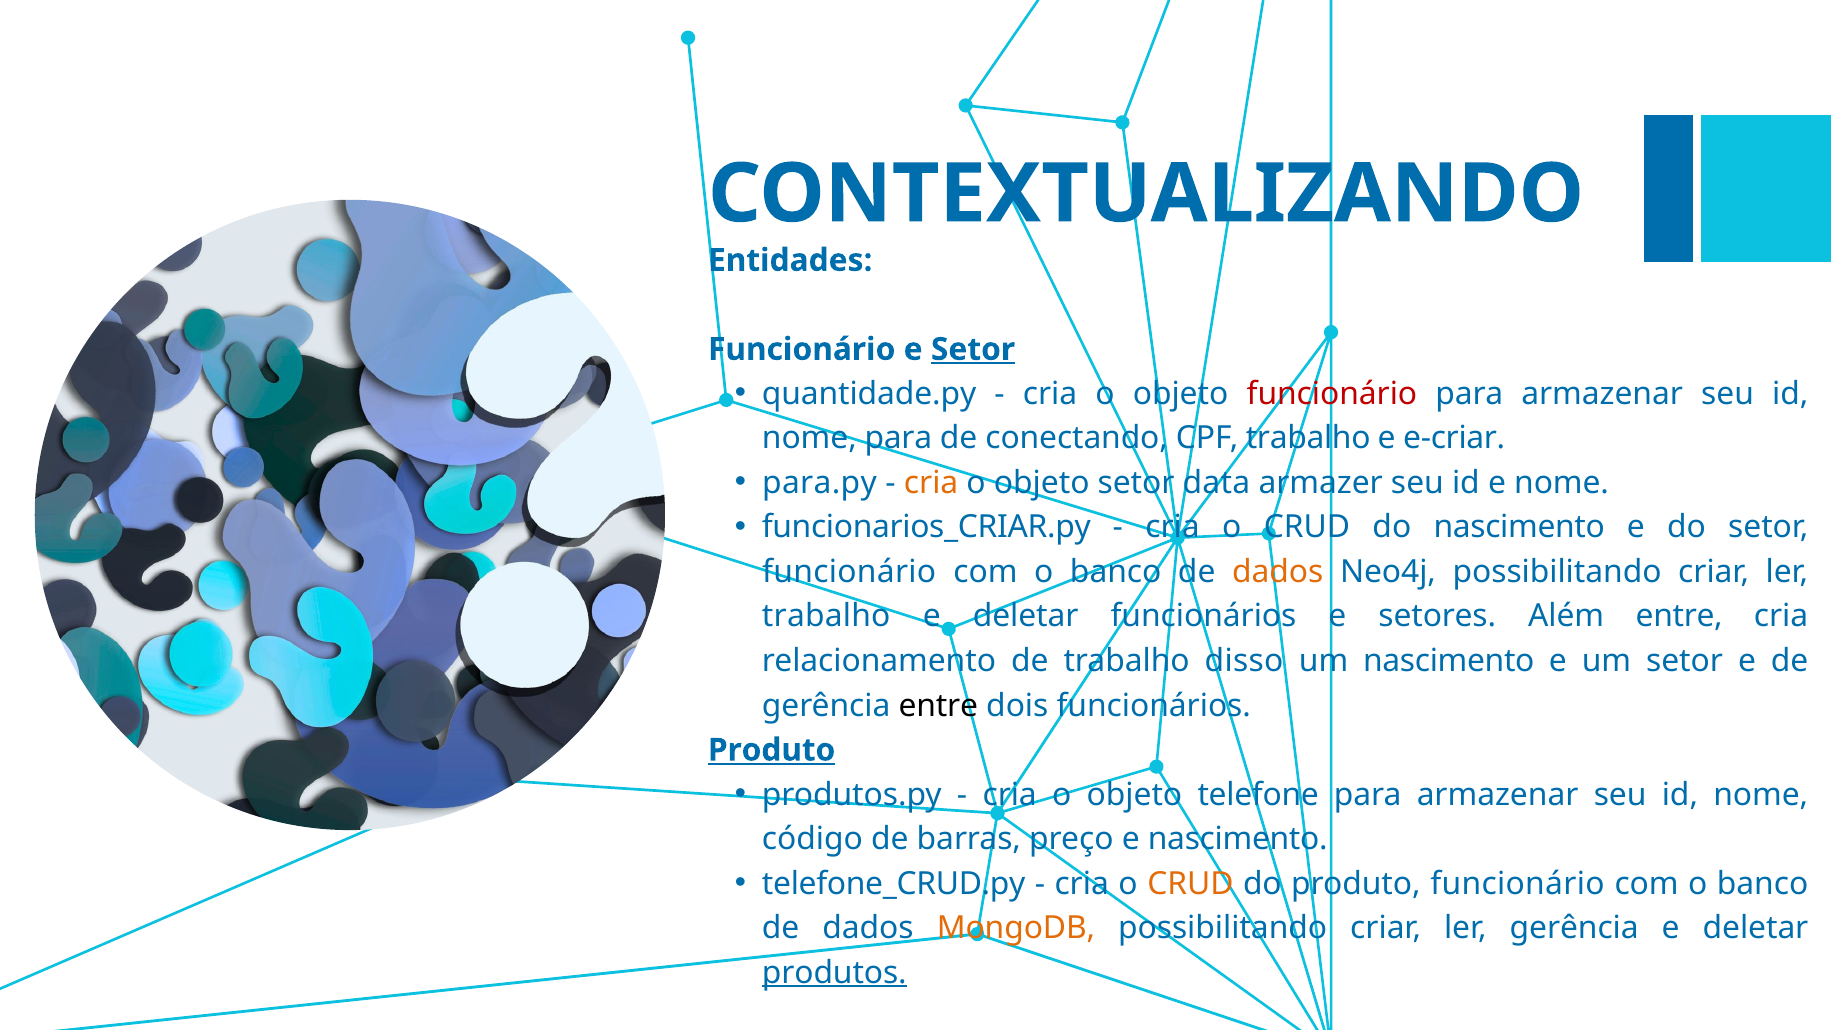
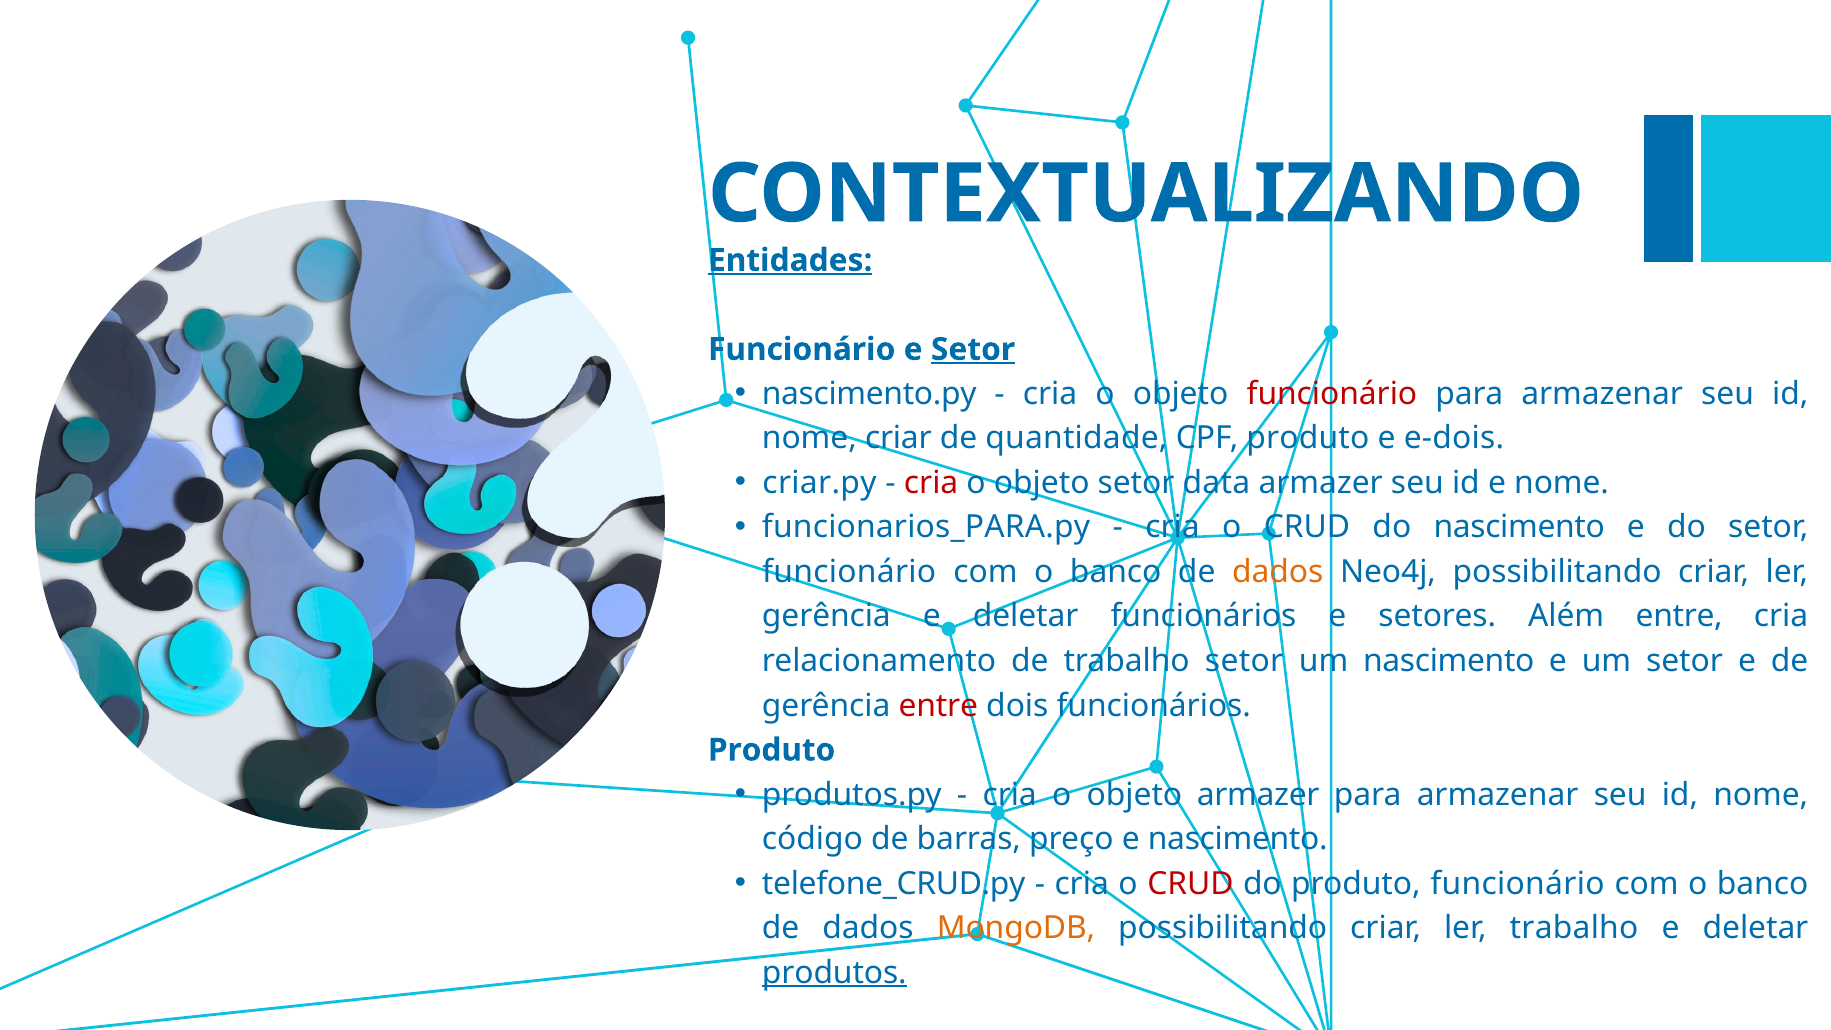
Entidades underline: none -> present
quantidade.py: quantidade.py -> nascimento.py
nome para: para -> criar
conectando: conectando -> quantidade
CPF trabalho: trabalho -> produto
e-criar: e-criar -> e-dois
para.py: para.py -> criar.py
cria at (931, 483) colour: orange -> red
funcionarios_CRIAR.py: funcionarios_CRIAR.py -> funcionarios_PARA.py
trabalho at (826, 616): trabalho -> gerência
trabalho disso: disso -> setor
entre at (938, 705) colour: black -> red
Produto at (772, 750) underline: present -> none
objeto telefone: telefone -> armazer
CRUD at (1190, 884) colour: orange -> red
ler gerência: gerência -> trabalho
